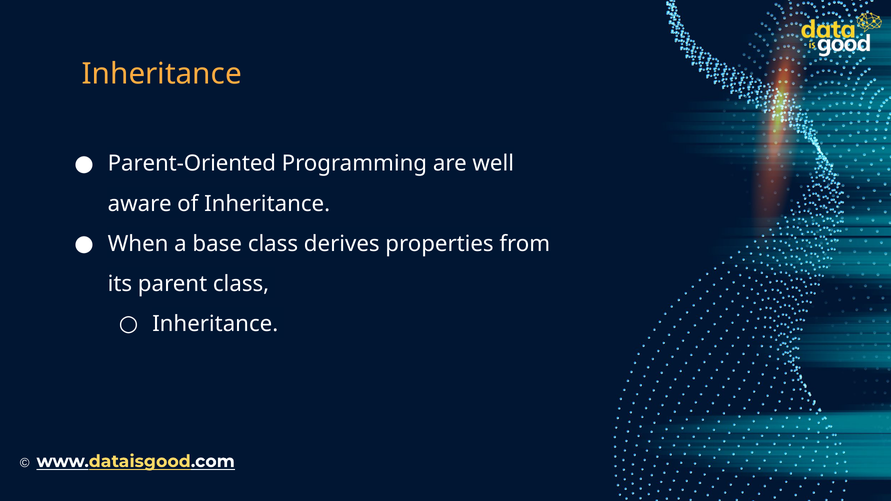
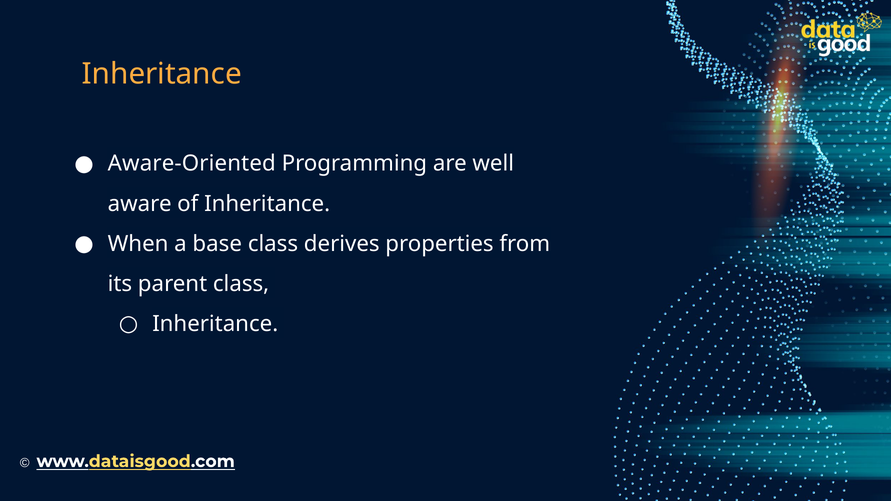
Parent-Oriented: Parent-Oriented -> Aware-Oriented
